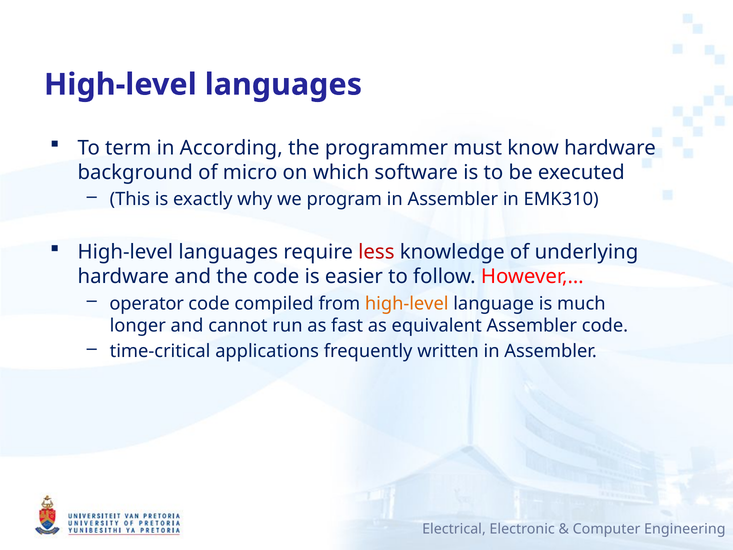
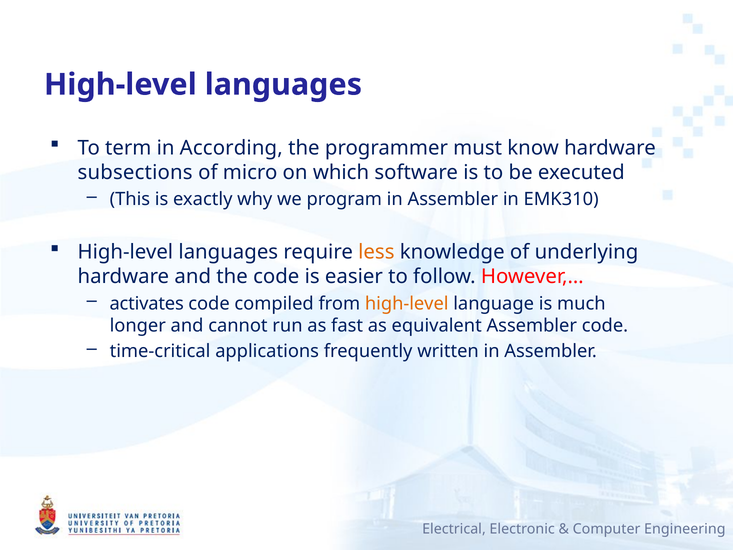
background: background -> subsections
less colour: red -> orange
operator: operator -> activates
